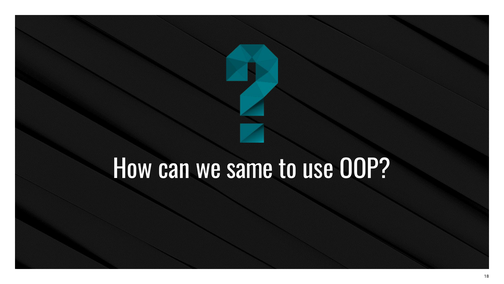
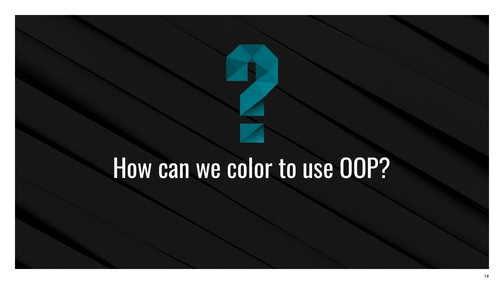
same: same -> color
